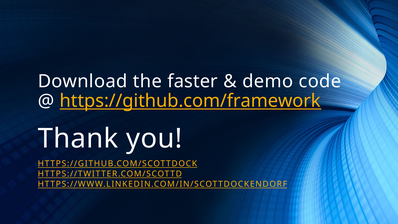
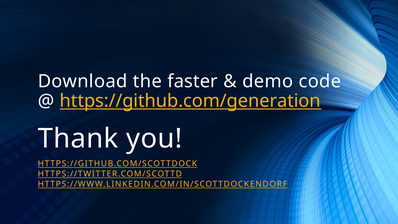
https://github.com/framework: https://github.com/framework -> https://github.com/generation
